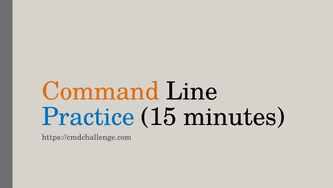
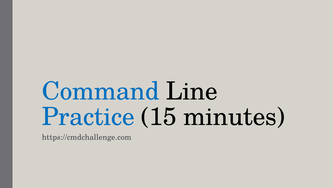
Command colour: orange -> blue
